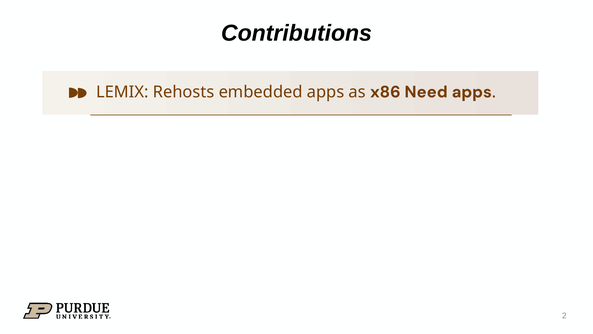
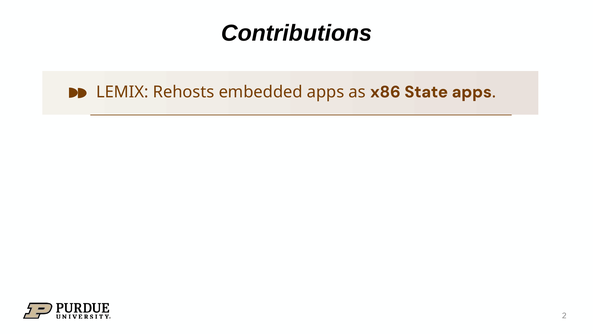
Need: Need -> State
